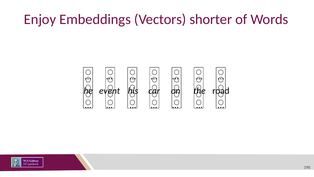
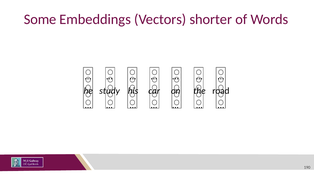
Enjoy: Enjoy -> Some
event: event -> study
